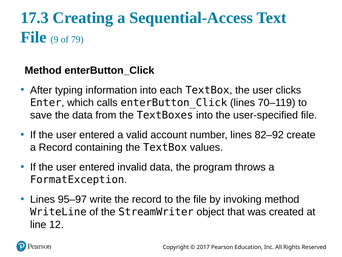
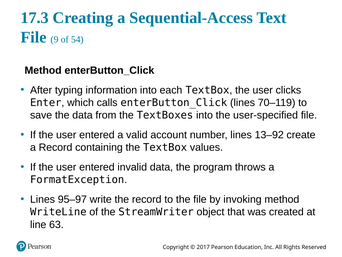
79: 79 -> 54
82–92: 82–92 -> 13–92
12: 12 -> 63
